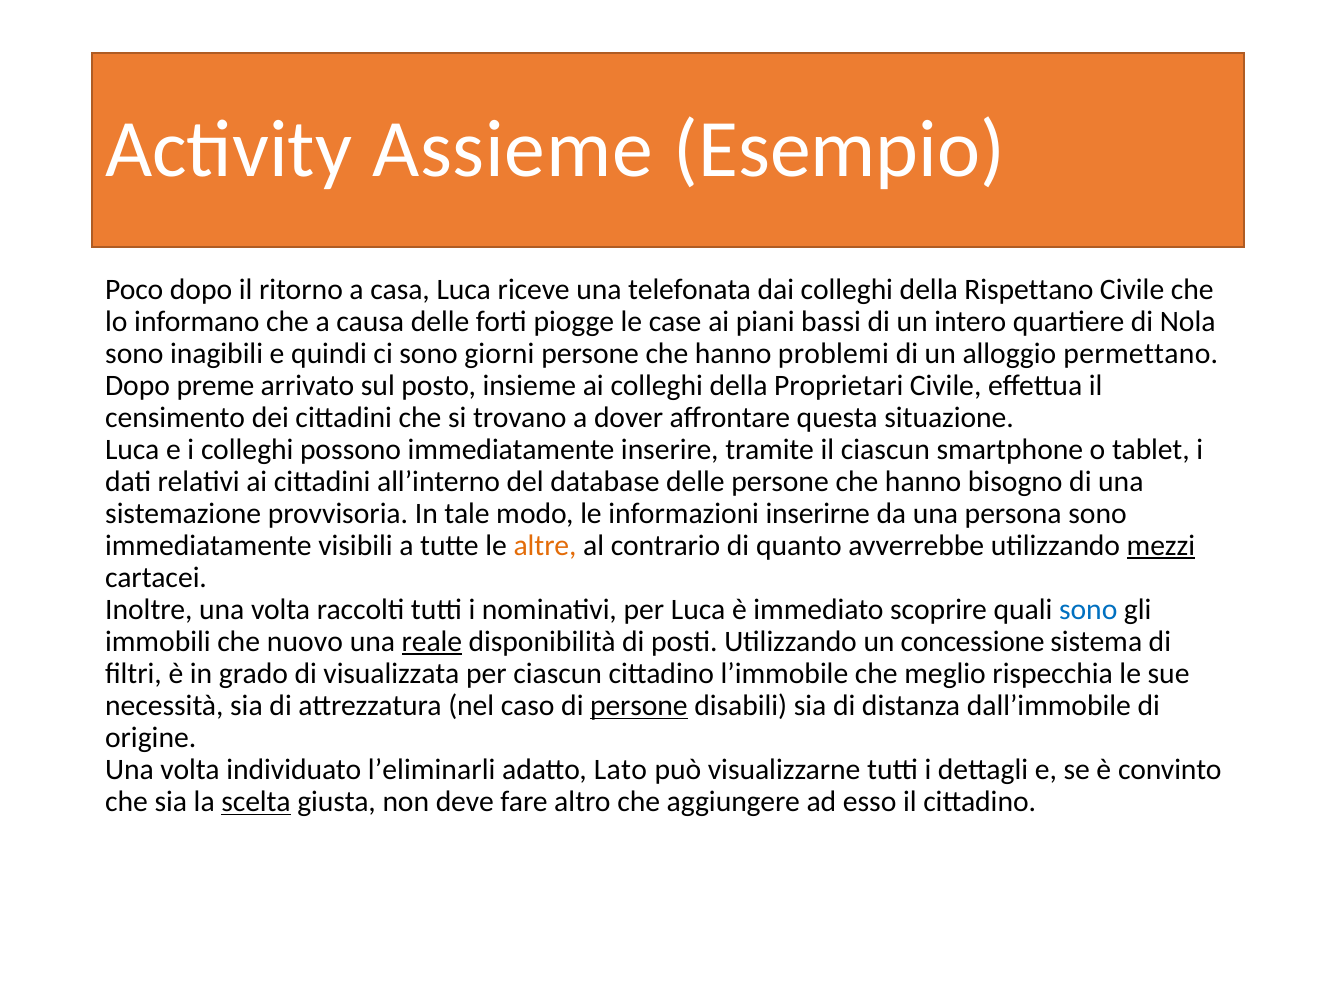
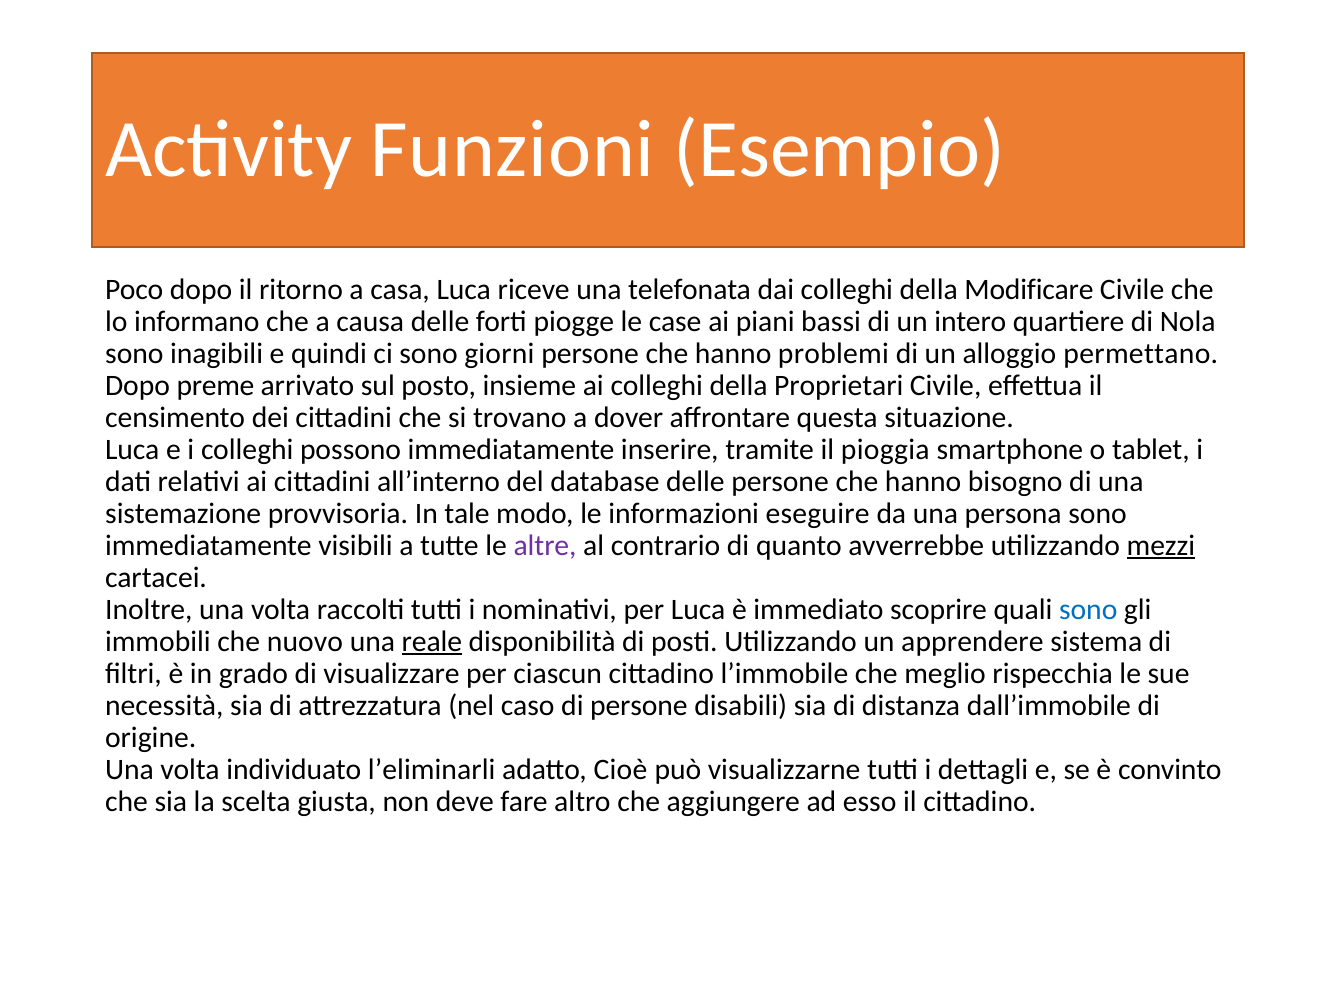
Assieme: Assieme -> Funzioni
Rispettano: Rispettano -> Modificare
il ciascun: ciascun -> pioggia
inserirne: inserirne -> eseguire
altre colour: orange -> purple
concessione: concessione -> apprendere
visualizzata: visualizzata -> visualizzare
persone at (639, 706) underline: present -> none
Lato: Lato -> Cioè
scelta underline: present -> none
